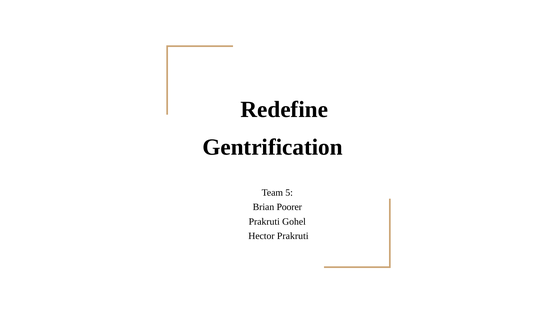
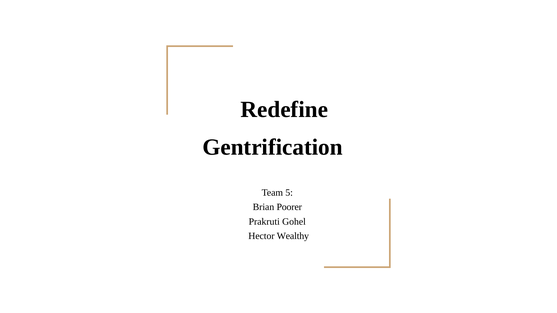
Hector Prakruti: Prakruti -> Wealthy
